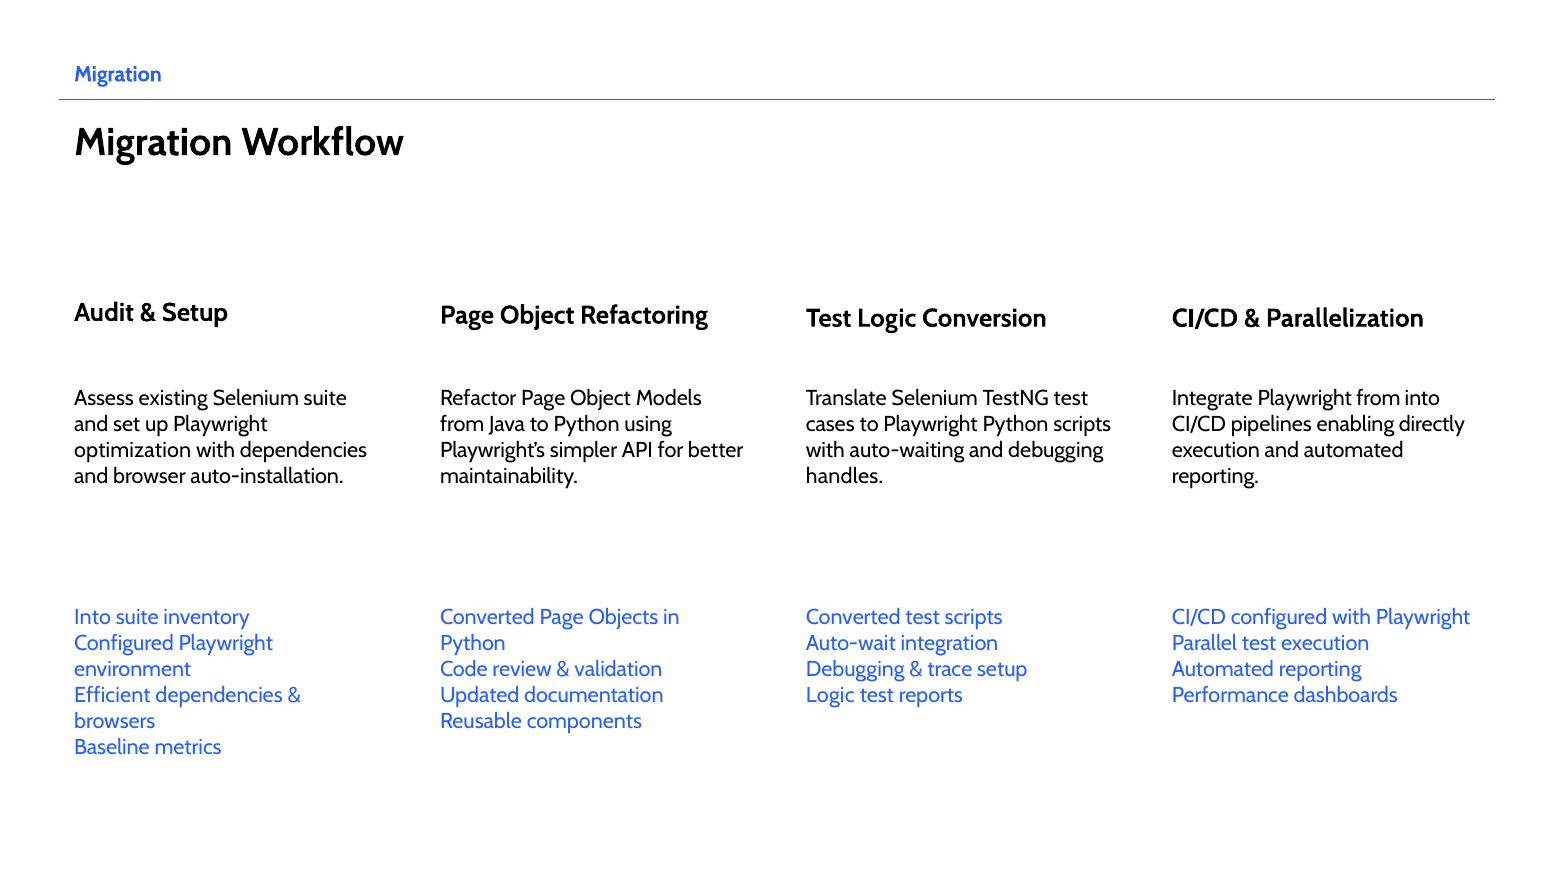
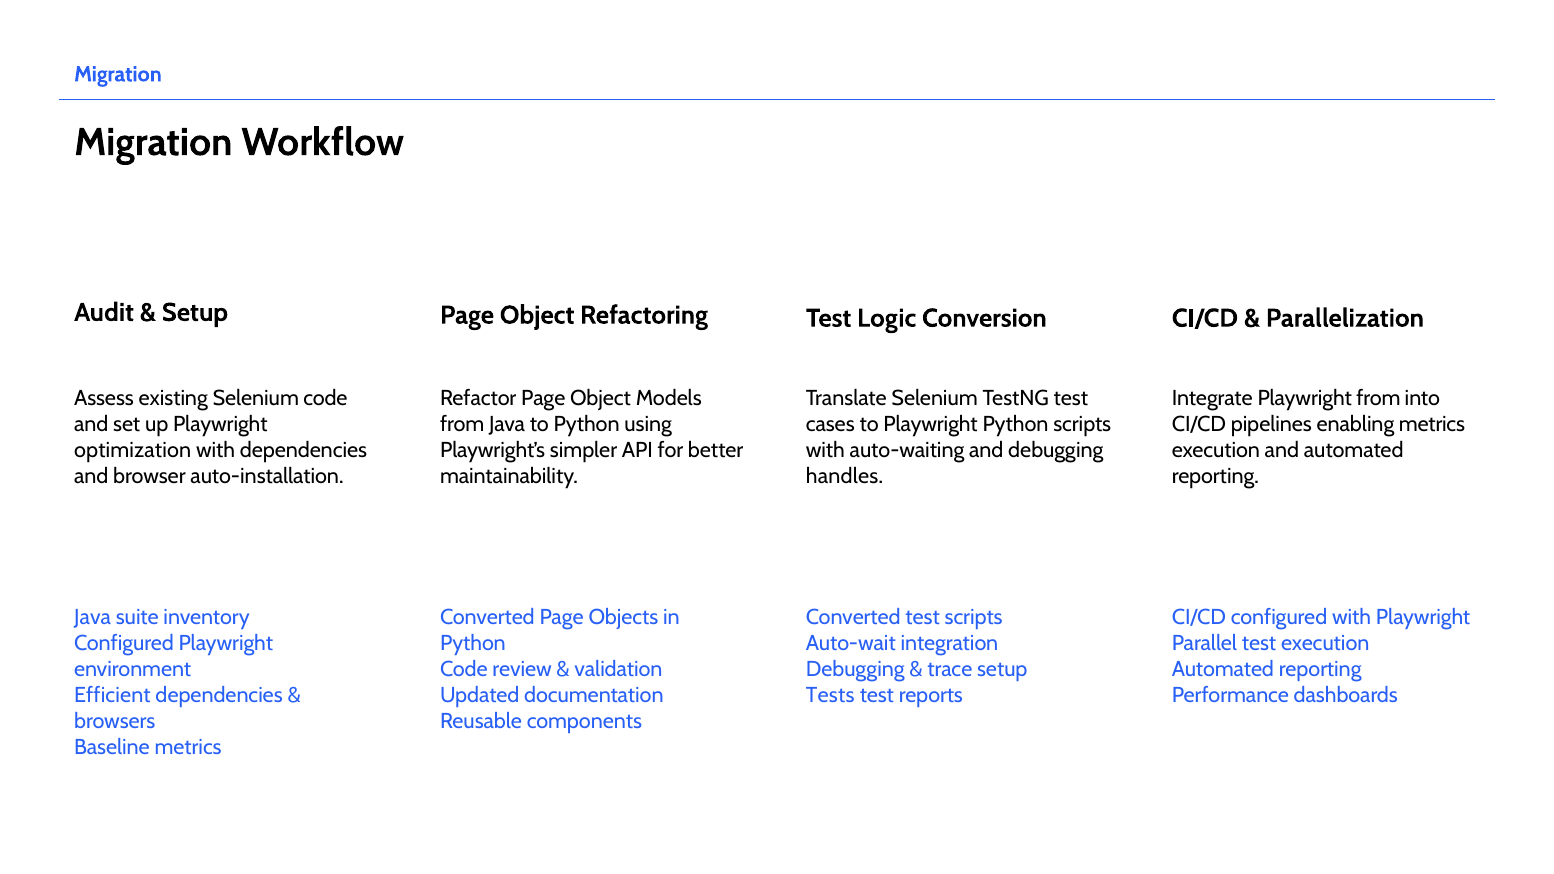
Selenium suite: suite -> code
enabling directly: directly -> metrics
Into at (93, 618): Into -> Java
Logic at (830, 696): Logic -> Tests
